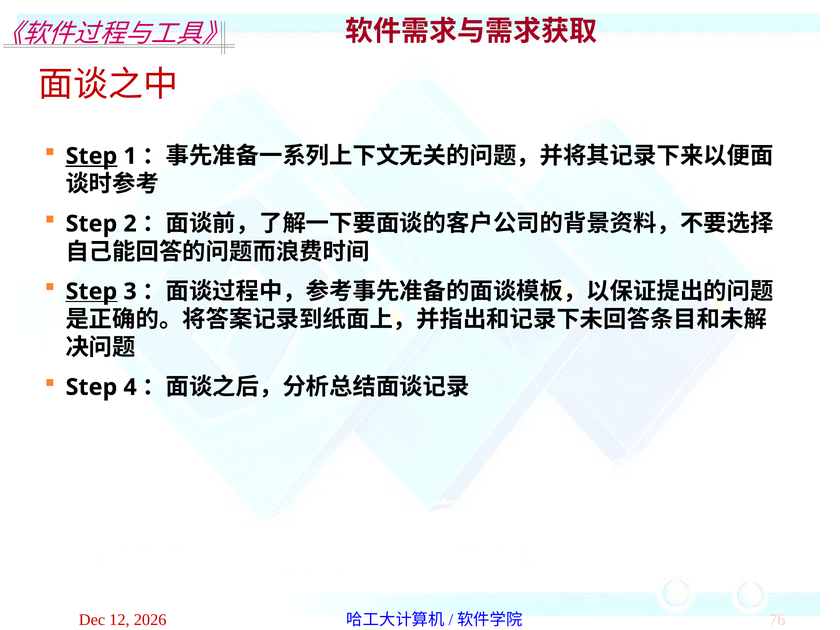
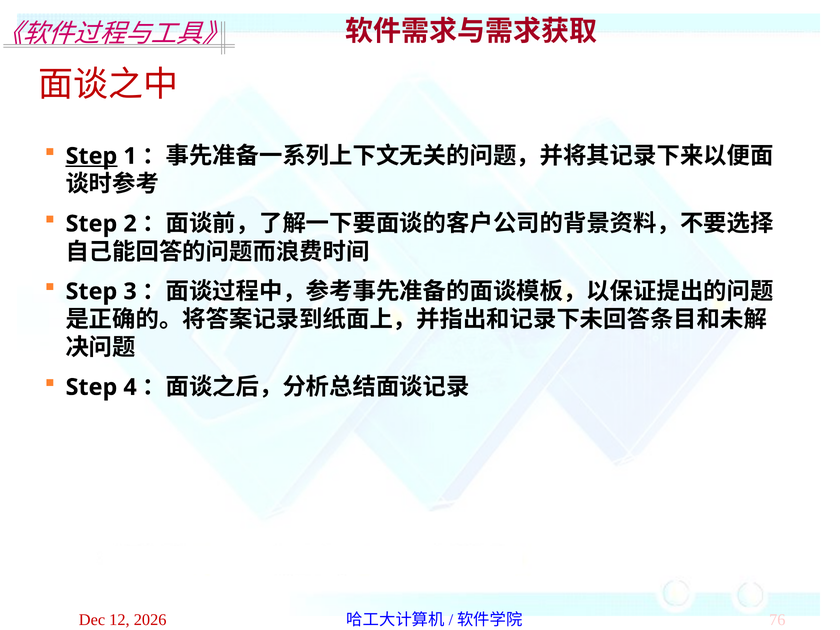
Step at (91, 291) underline: present -> none
